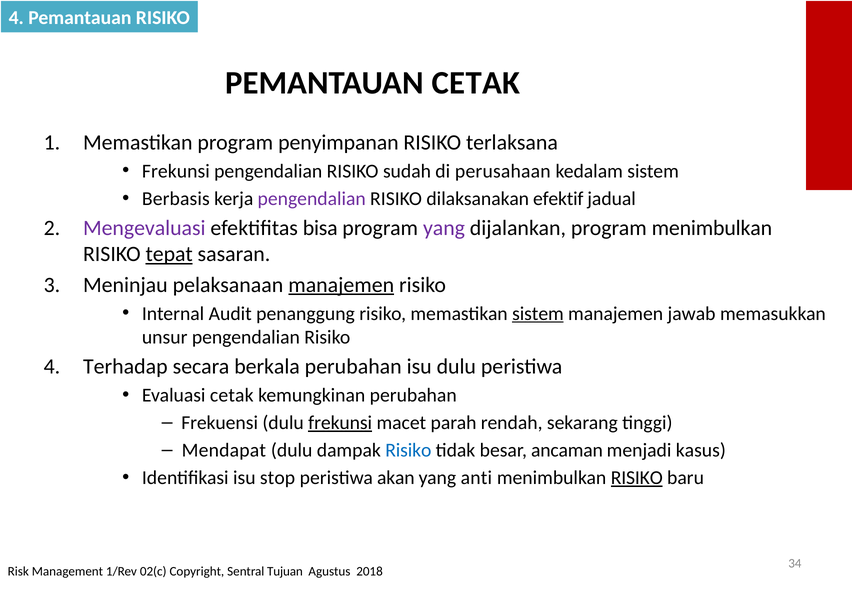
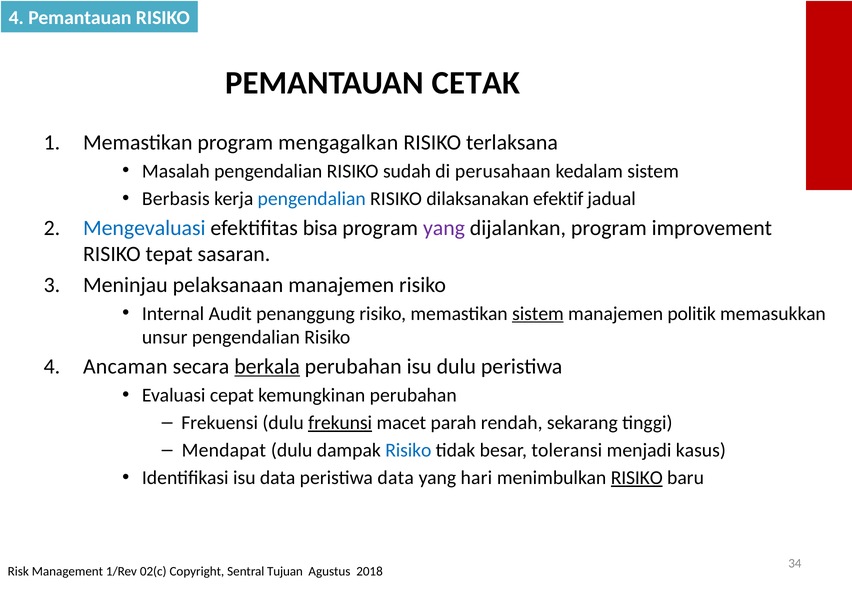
penyimpanan: penyimpanan -> mengagalkan
Frekunsi at (176, 171): Frekunsi -> Masalah
pengendalian at (312, 199) colour: purple -> blue
Mengevaluasi colour: purple -> blue
program menimbulkan: menimbulkan -> improvement
tepat underline: present -> none
manajemen at (341, 285) underline: present -> none
jawab: jawab -> politik
Terhadap: Terhadap -> Ancaman
berkala underline: none -> present
Evaluasi cetak: cetak -> cepat
ancaman: ancaman -> toleransi
isu stop: stop -> data
peristiwa akan: akan -> data
anti: anti -> hari
